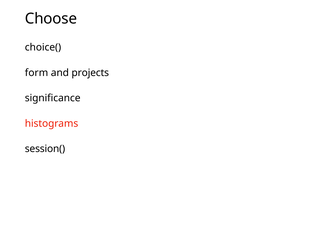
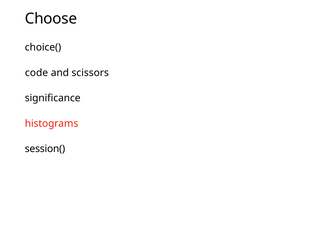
form: form -> code
projects: projects -> scissors
